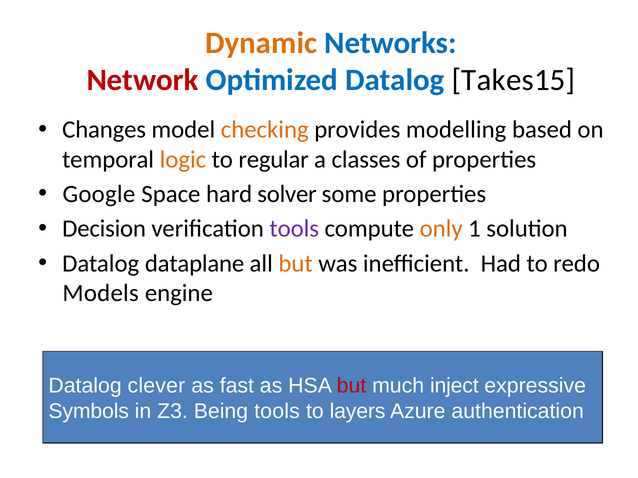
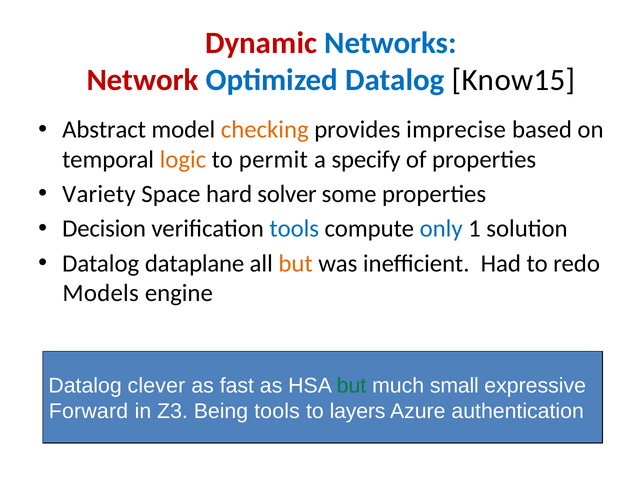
Dynamic colour: orange -> red
Takes15: Takes15 -> Know15
Changes: Changes -> Abstract
modelling: modelling -> imprecise
regular: regular -> permit
classes: classes -> specify
Google: Google -> Variety
tools at (294, 229) colour: purple -> blue
only colour: orange -> blue
but at (351, 386) colour: red -> green
inject: inject -> small
Symbols: Symbols -> Forward
